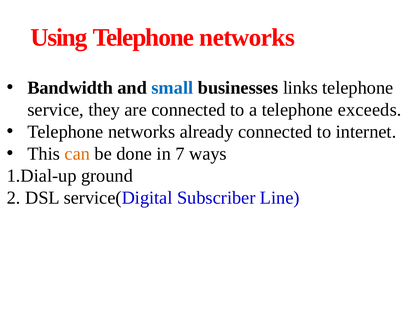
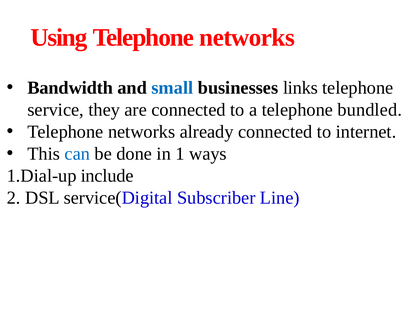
exceeds: exceeds -> bundled
can colour: orange -> blue
7: 7 -> 1
ground: ground -> include
